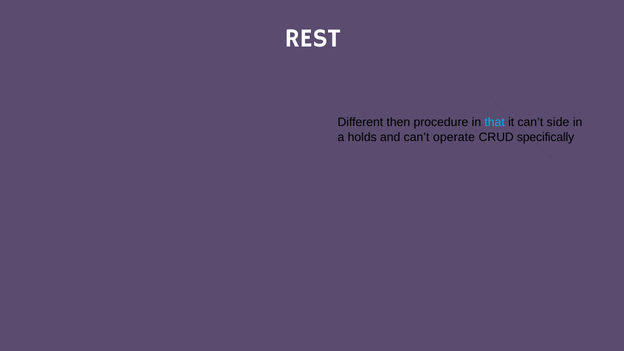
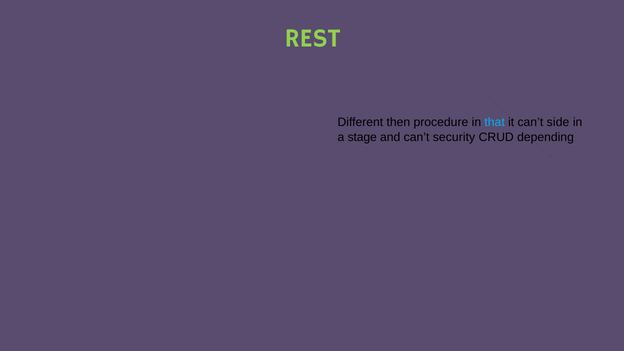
REST colour: white -> light green
holds: holds -> stage
operate: operate -> security
specifically: specifically -> depending
